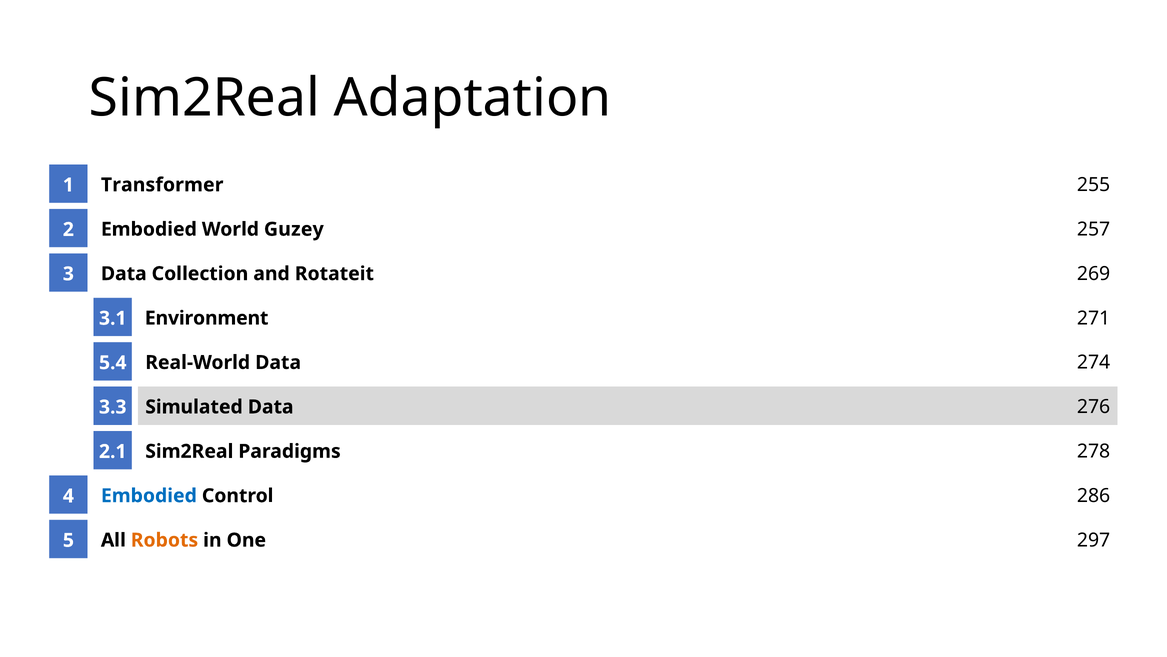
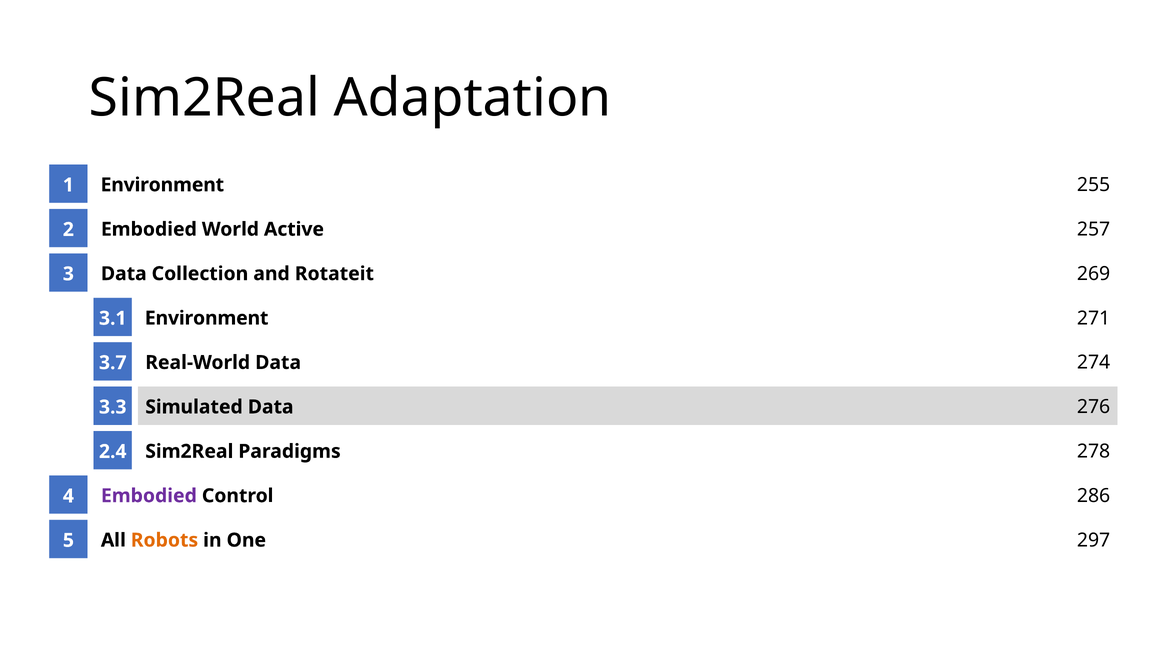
Transformer at (162, 185): Transformer -> Environment
Guzey: Guzey -> Active
5.4: 5.4 -> 3.7
2.1: 2.1 -> 2.4
Embodied at (149, 495) colour: blue -> purple
